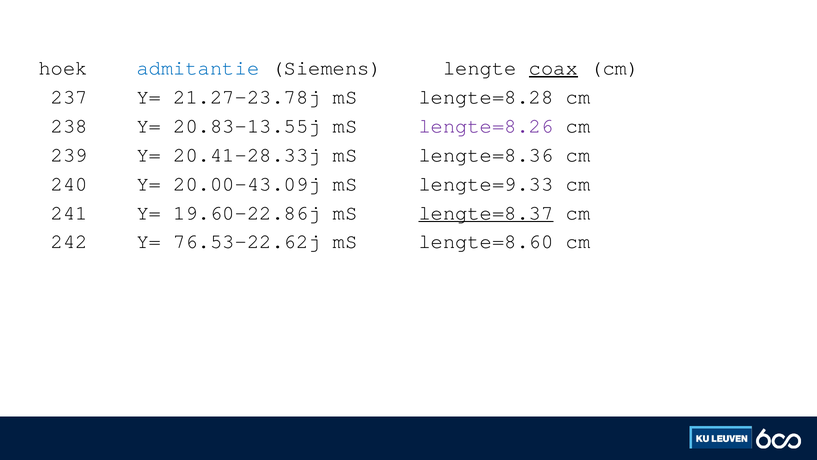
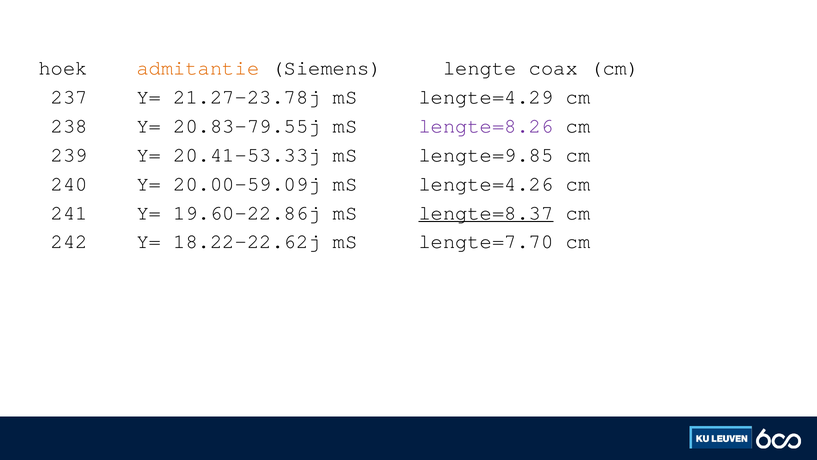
admitantie colour: blue -> orange
coax underline: present -> none
lengte=8.28: lengte=8.28 -> lengte=4.29
20.83-13.55j: 20.83-13.55j -> 20.83-79.55j
20.41-28.33j: 20.41-28.33j -> 20.41-53.33j
lengte=8.36: lengte=8.36 -> lengte=9.85
20.00-43.09j: 20.00-43.09j -> 20.00-59.09j
lengte=9.33: lengte=9.33 -> lengte=4.26
76.53-22.62j: 76.53-22.62j -> 18.22-22.62j
lengte=8.60: lengte=8.60 -> lengte=7.70
